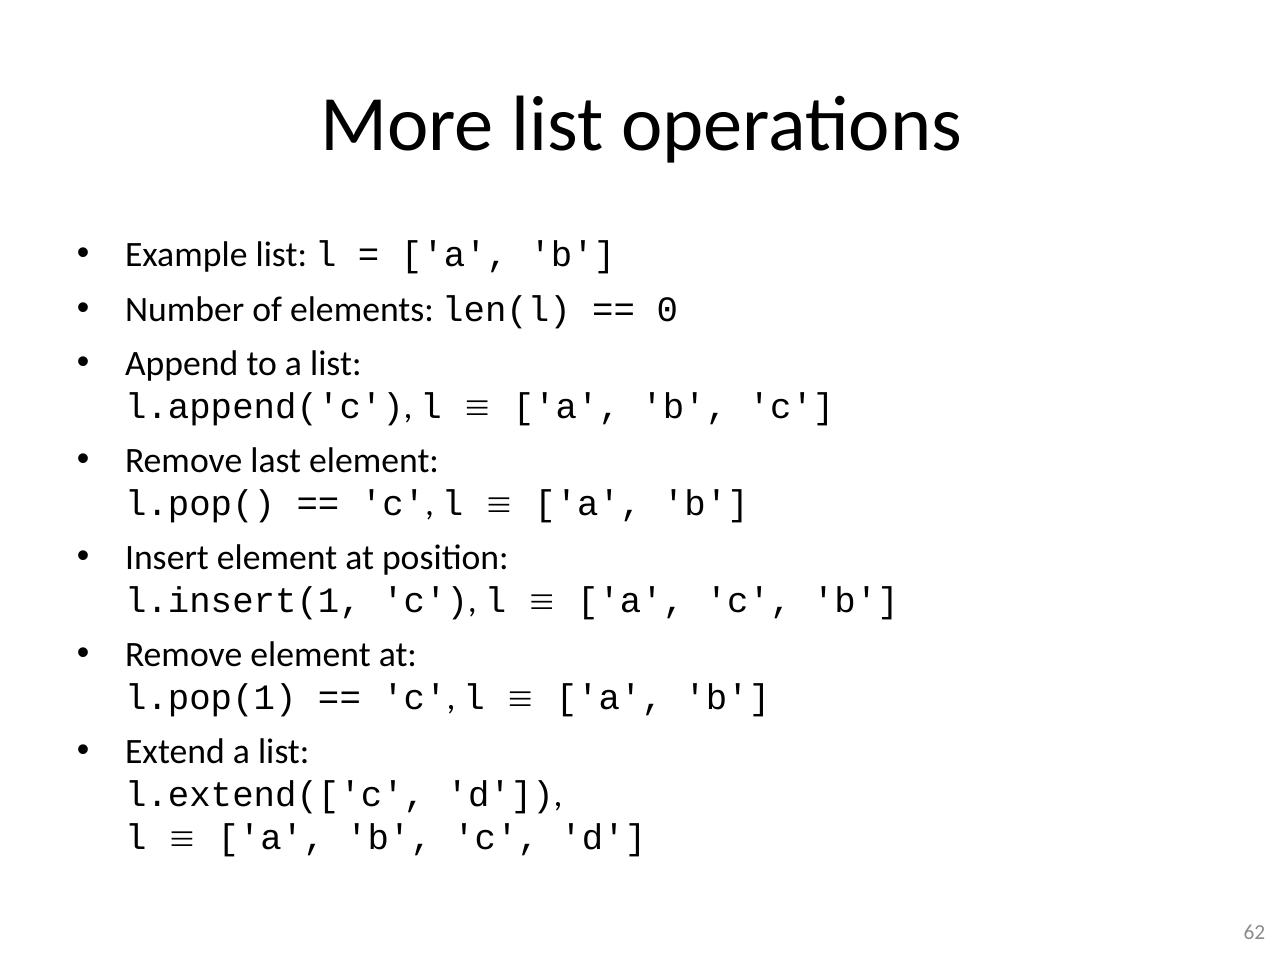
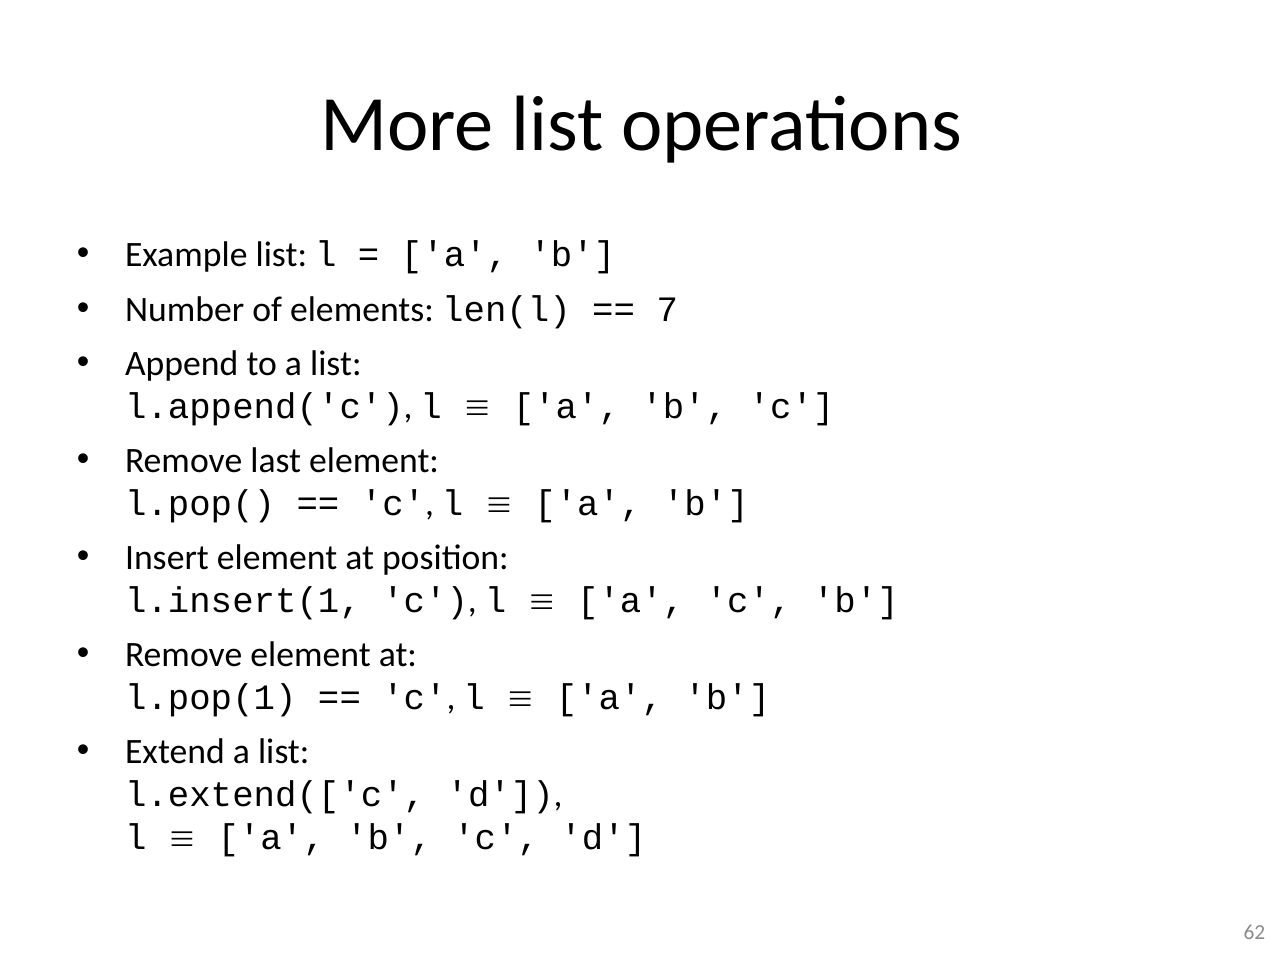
0: 0 -> 7
